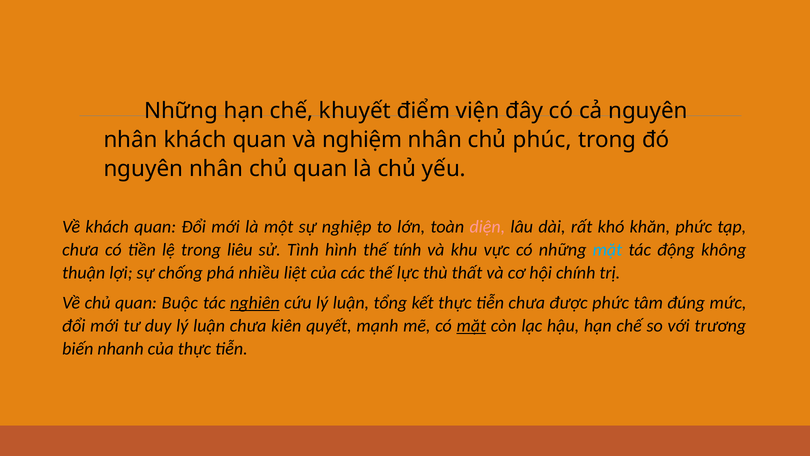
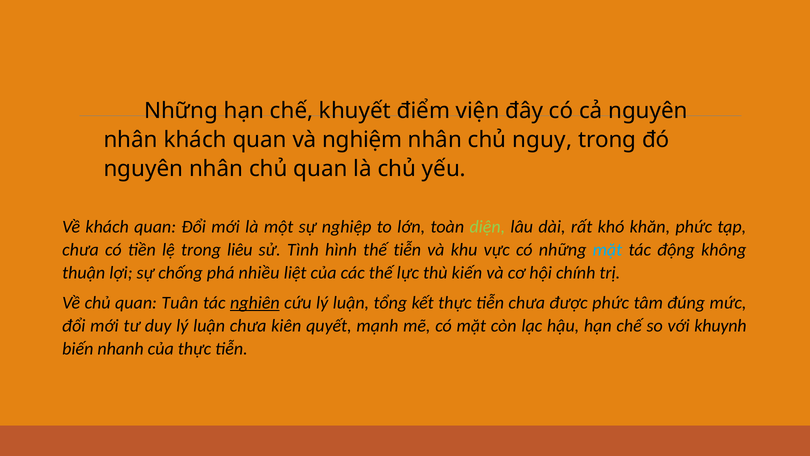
phúc: phúc -> nguy
diện colour: pink -> light green
thế tính: tính -> tiễn
thất: thất -> kiến
Buộc: Buộc -> Tuân
mặt at (471, 326) underline: present -> none
trương: trương -> khuynh
